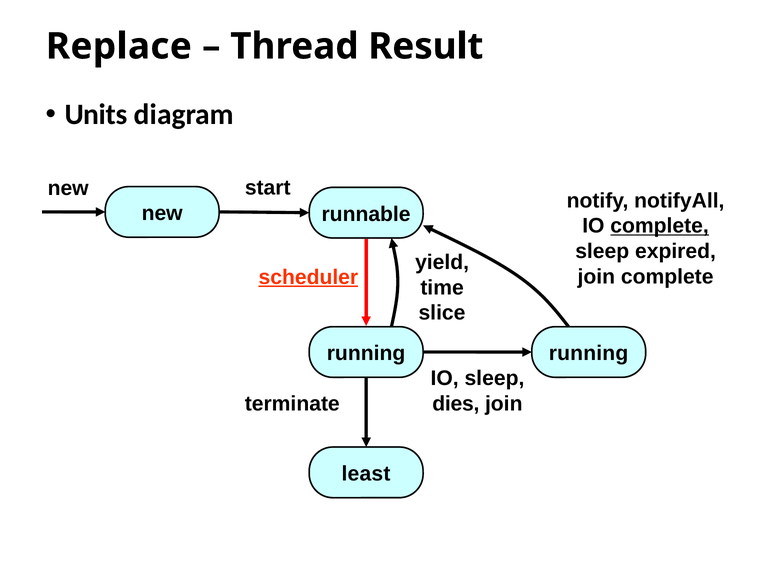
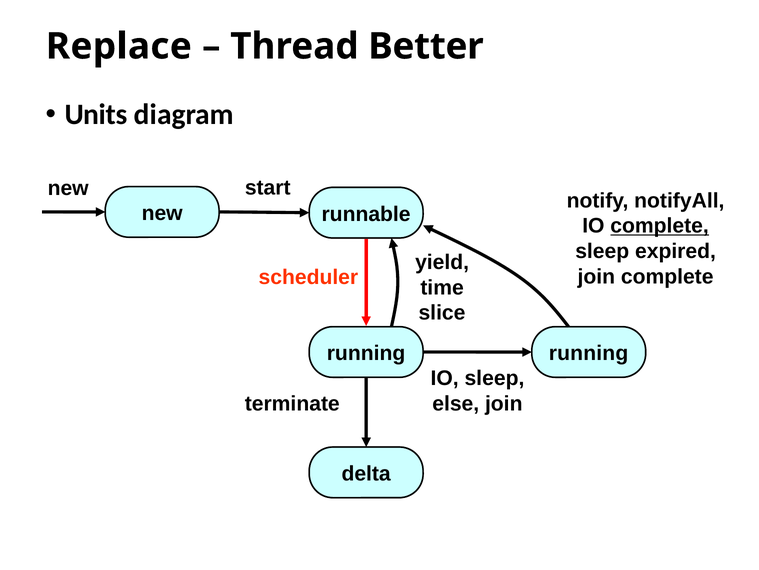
Result: Result -> Better
scheduler underline: present -> none
dies: dies -> else
least: least -> delta
